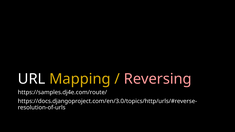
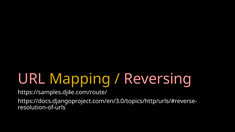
URL colour: white -> pink
